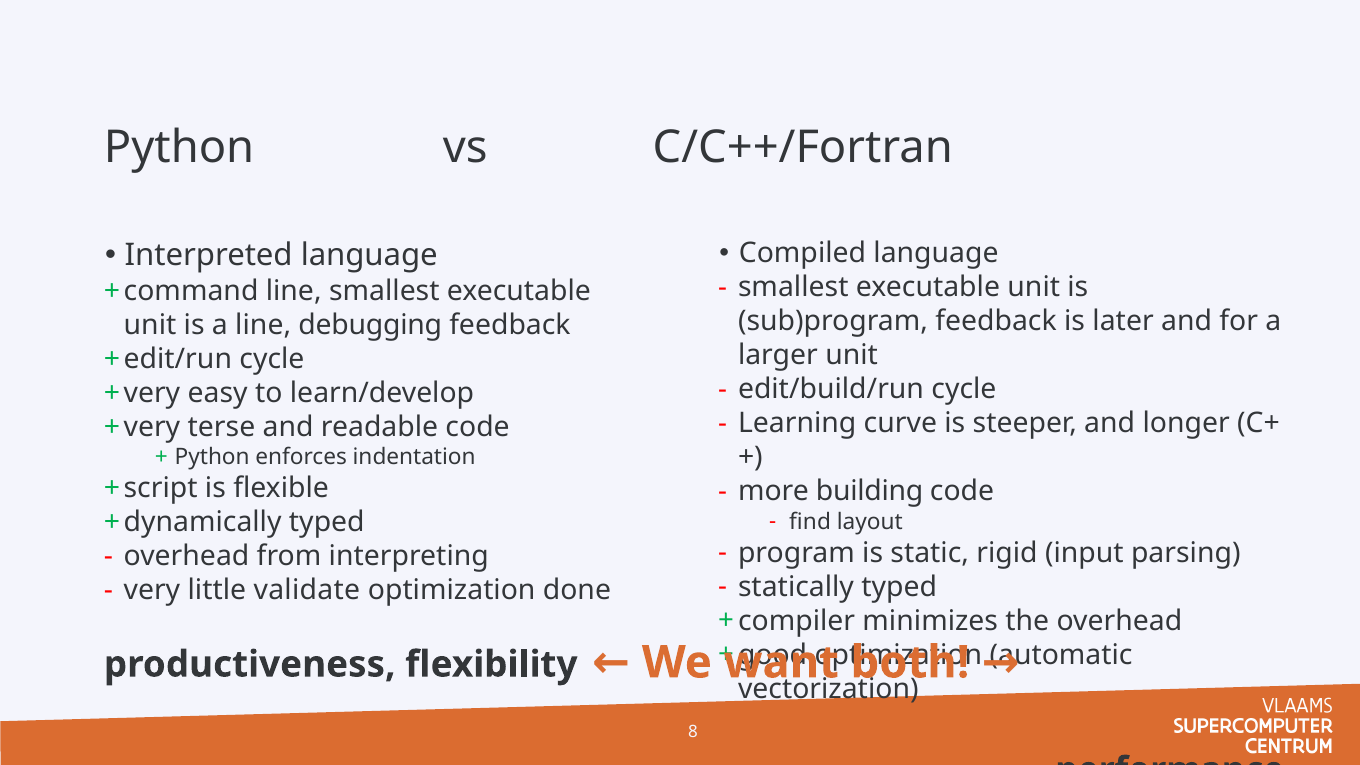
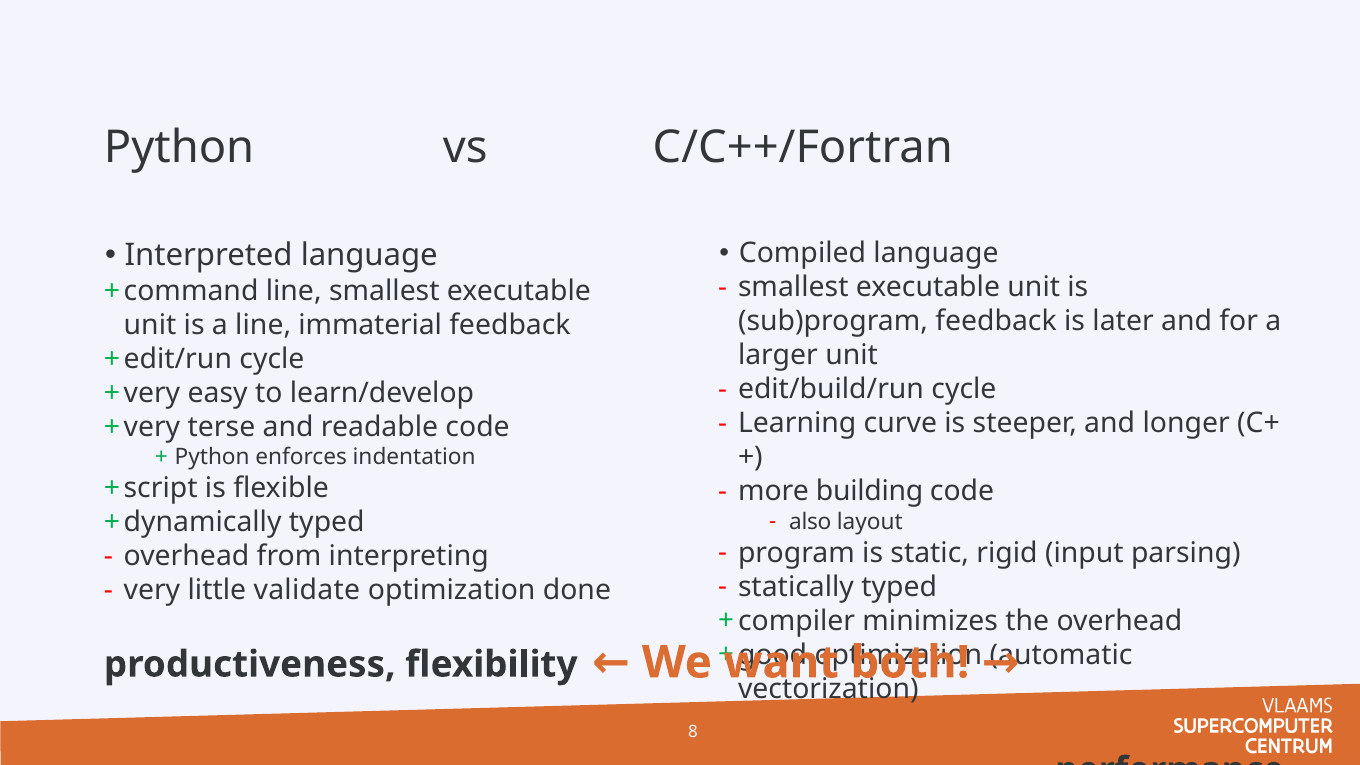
debugging: debugging -> immaterial
find: find -> also
